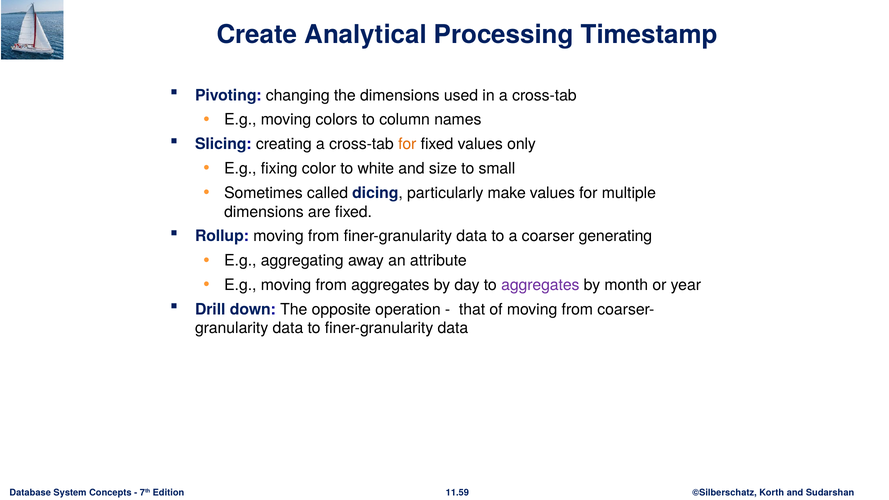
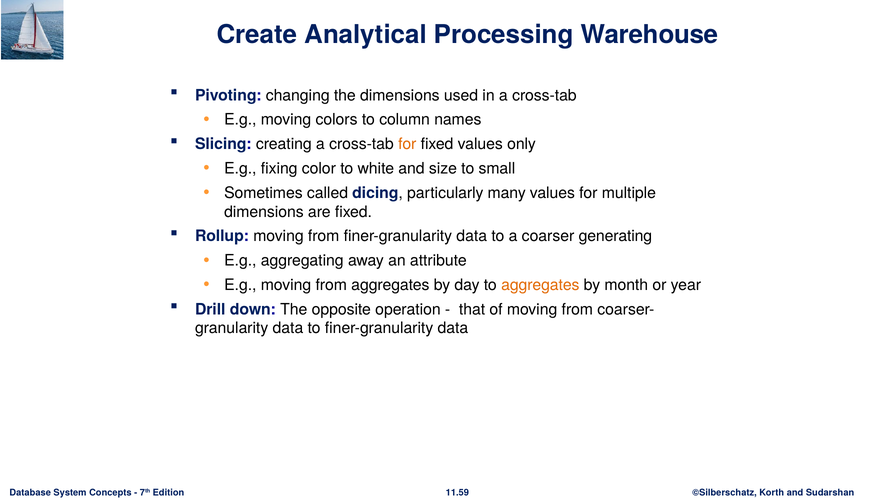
Timestamp: Timestamp -> Warehouse
make: make -> many
aggregates at (540, 285) colour: purple -> orange
